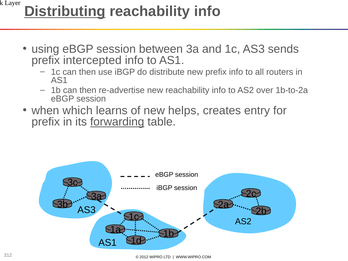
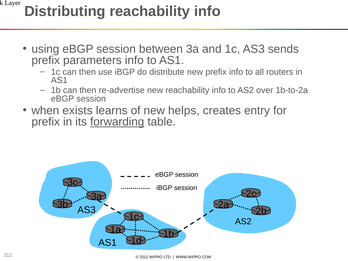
Distributing underline: present -> none
intercepted: intercepted -> parameters
which: which -> exists
